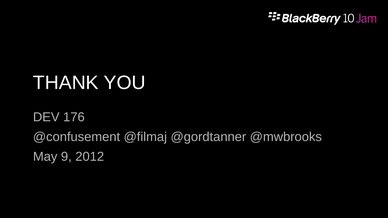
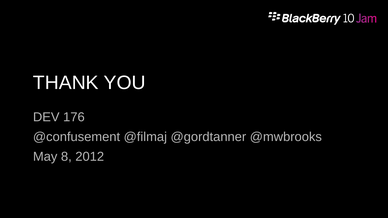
9: 9 -> 8
